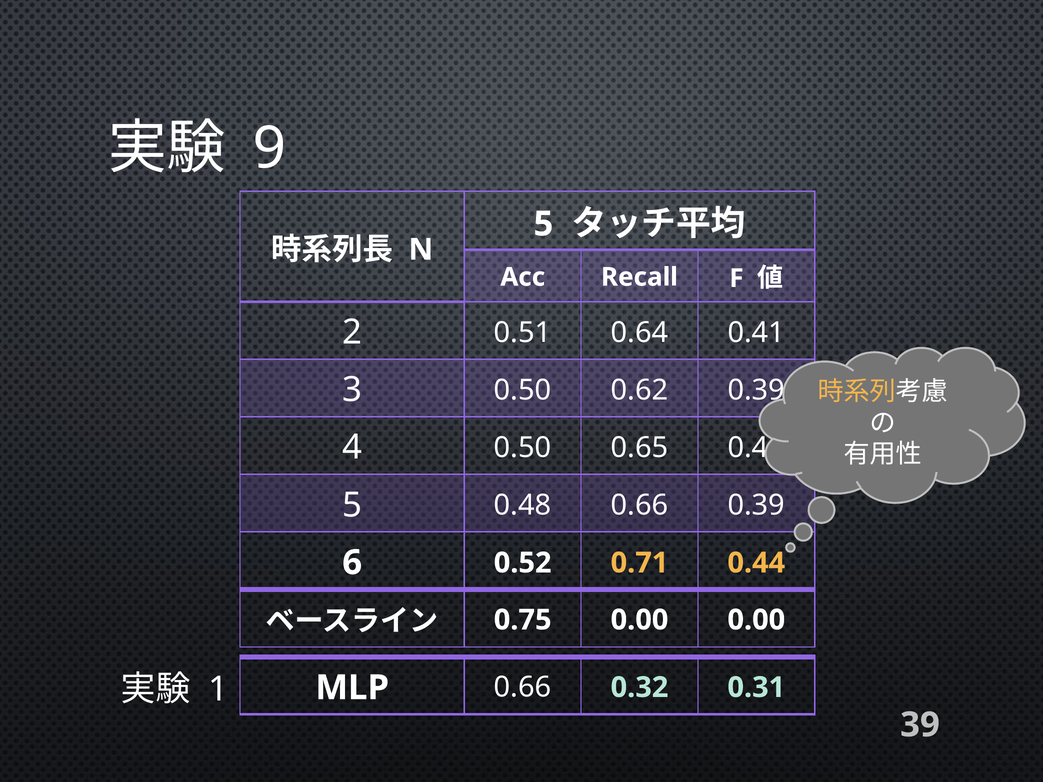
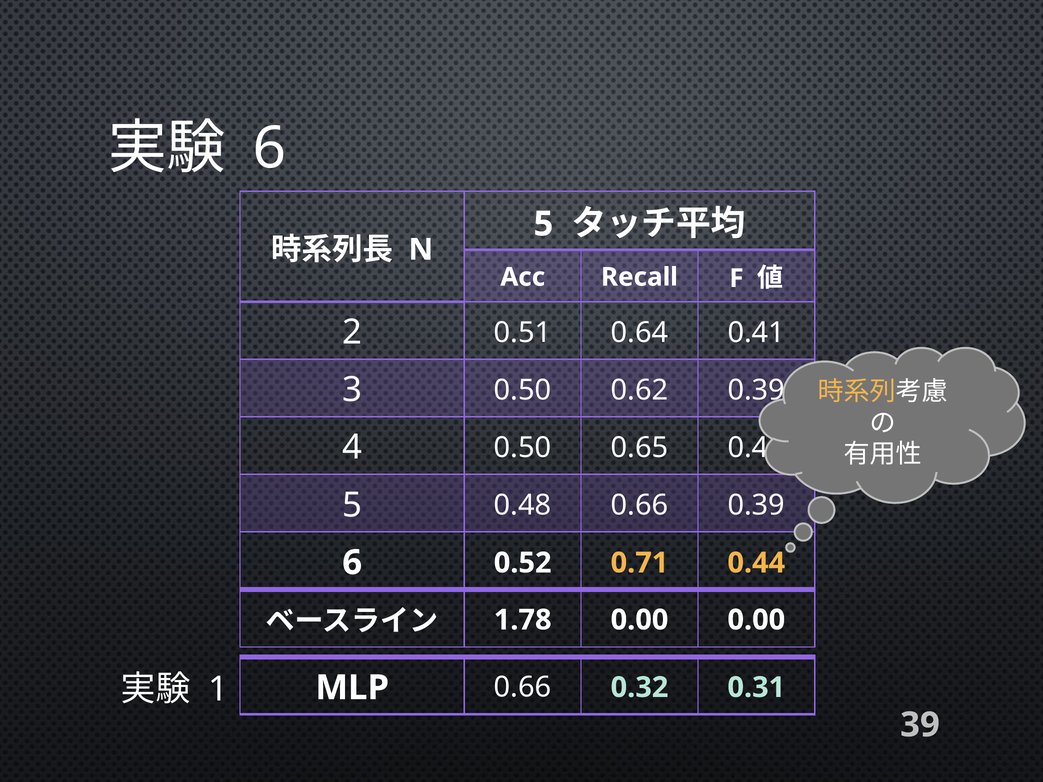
9 at (269, 149): 9 -> 6
0.75: 0.75 -> 1.78
